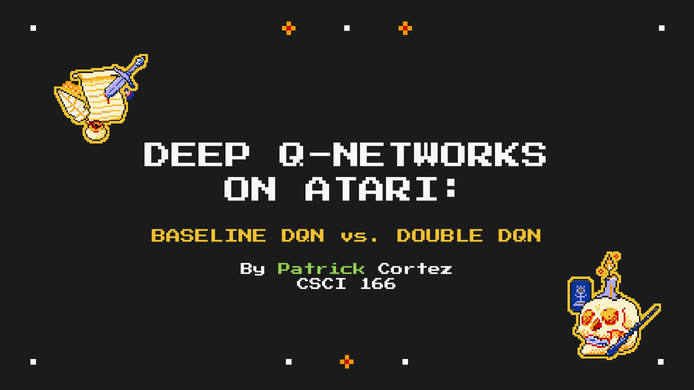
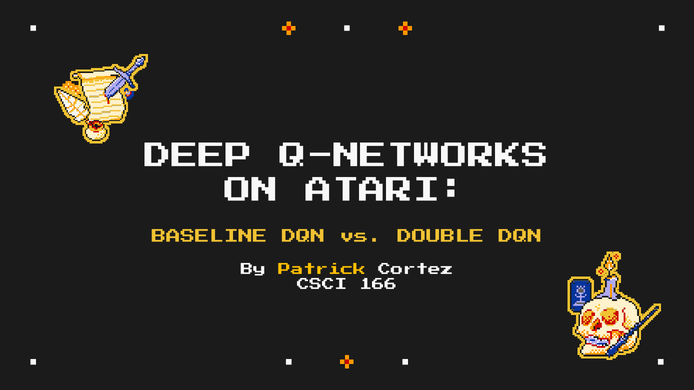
Patrick colour: light green -> yellow
